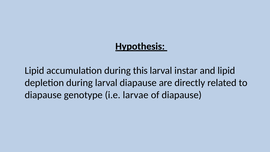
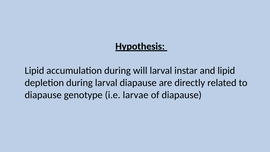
this: this -> will
